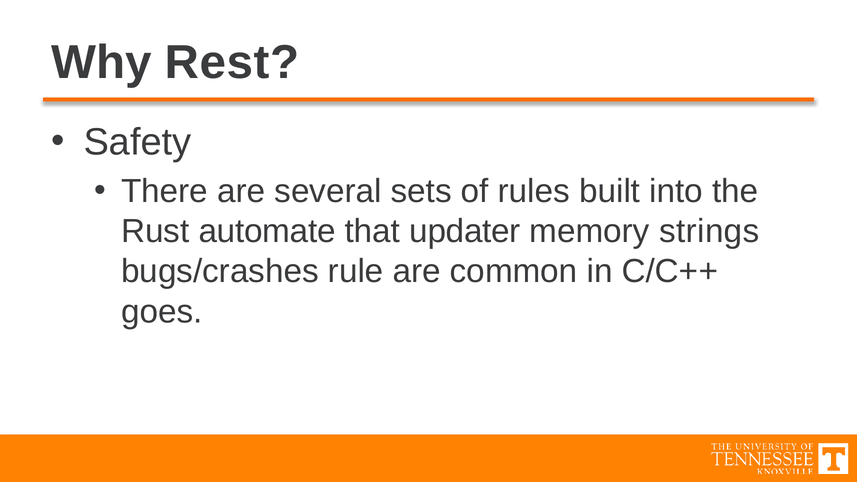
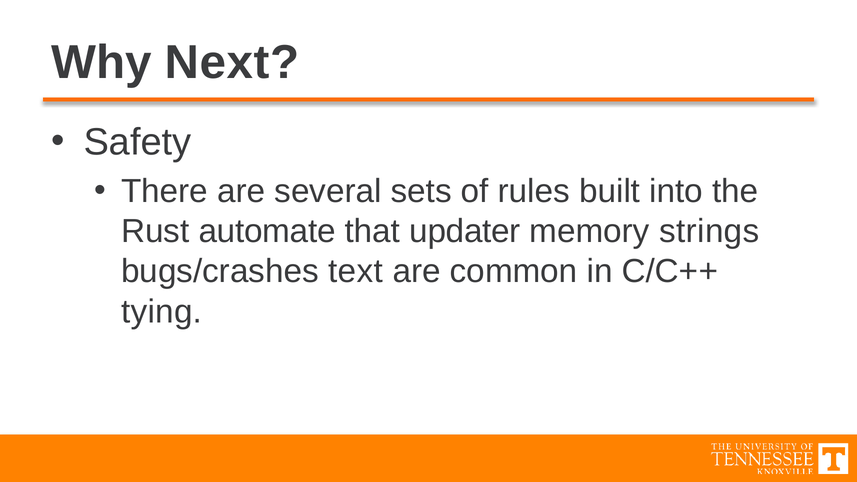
Rest: Rest -> Next
rule: rule -> text
goes: goes -> tying
